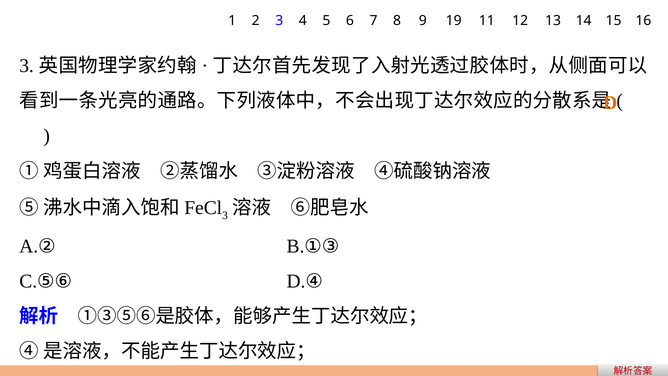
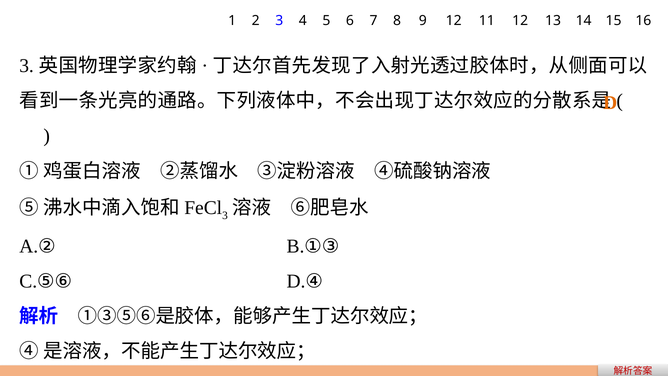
9 19: 19 -> 12
